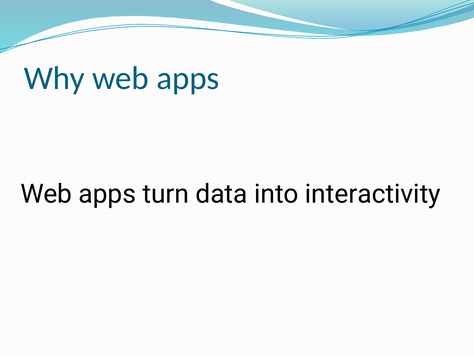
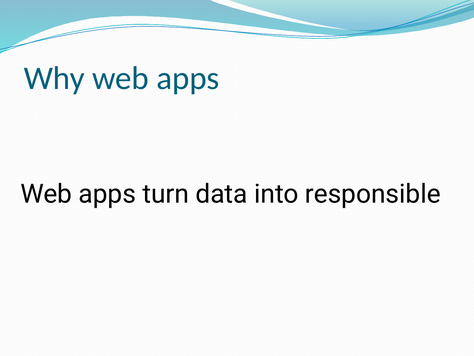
interactivity: interactivity -> responsible
